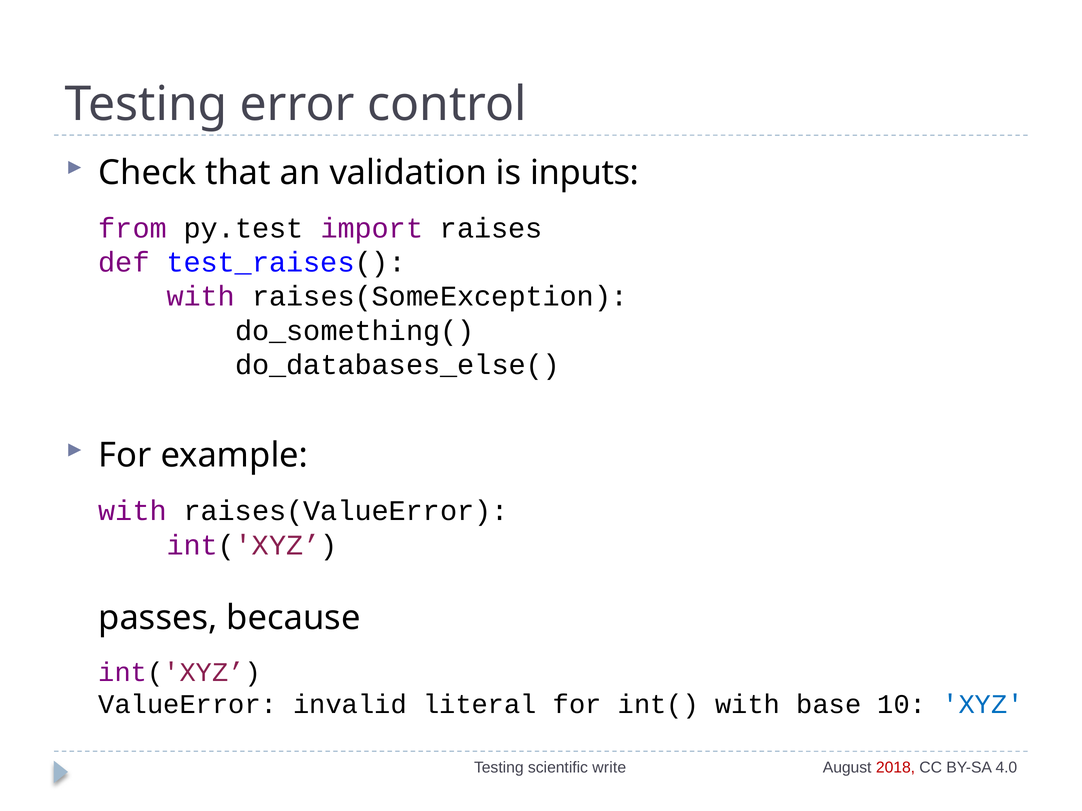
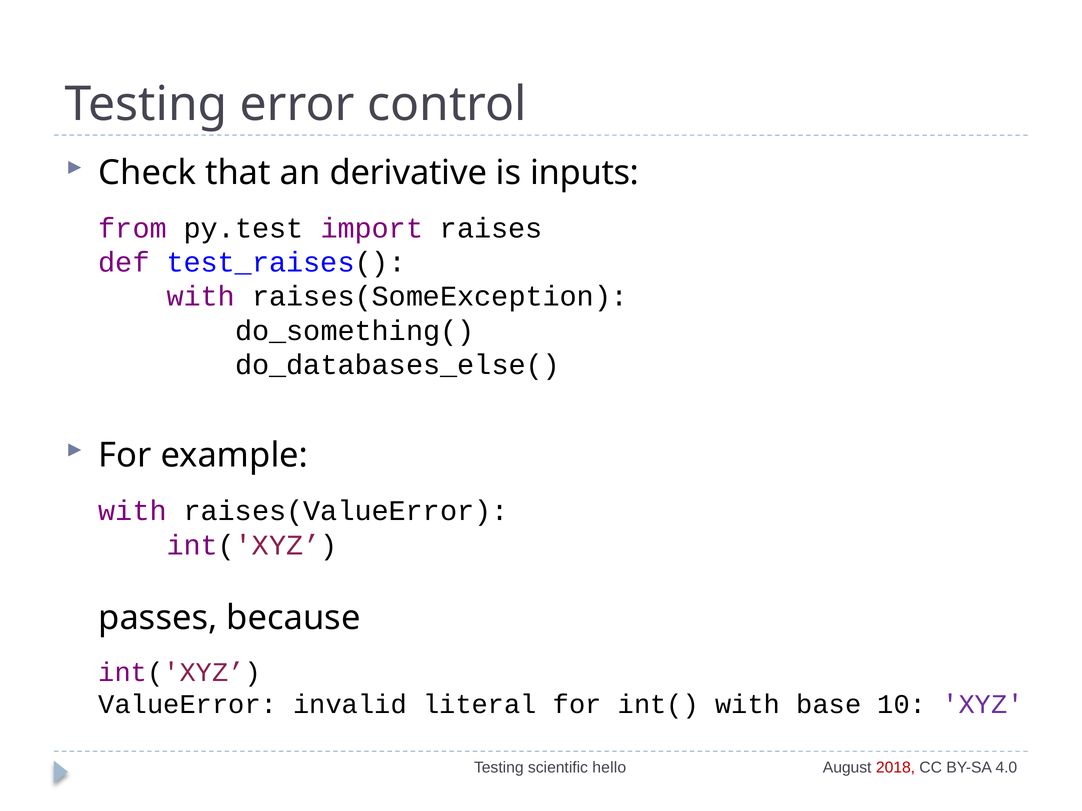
validation: validation -> derivative
XYZ colour: blue -> purple
write: write -> hello
